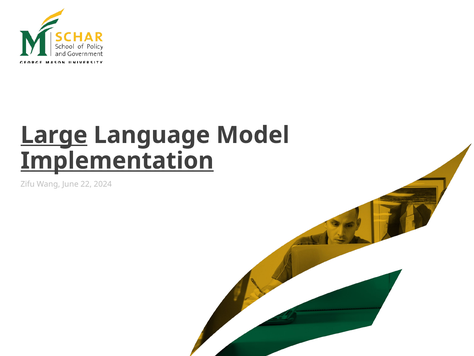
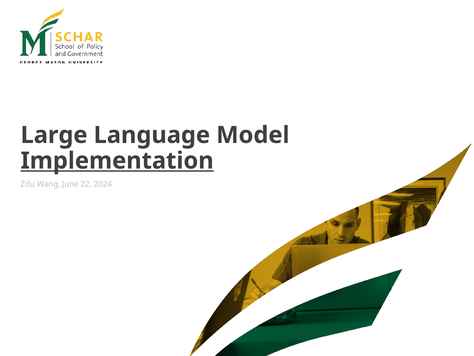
Large underline: present -> none
